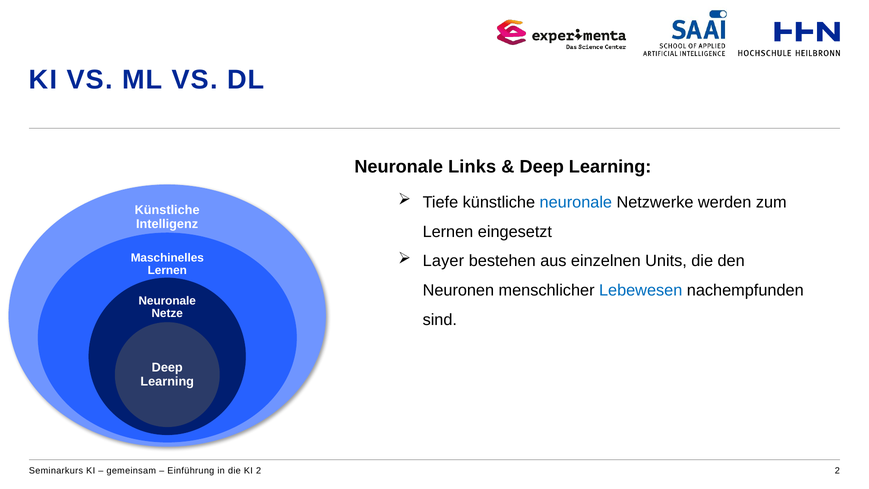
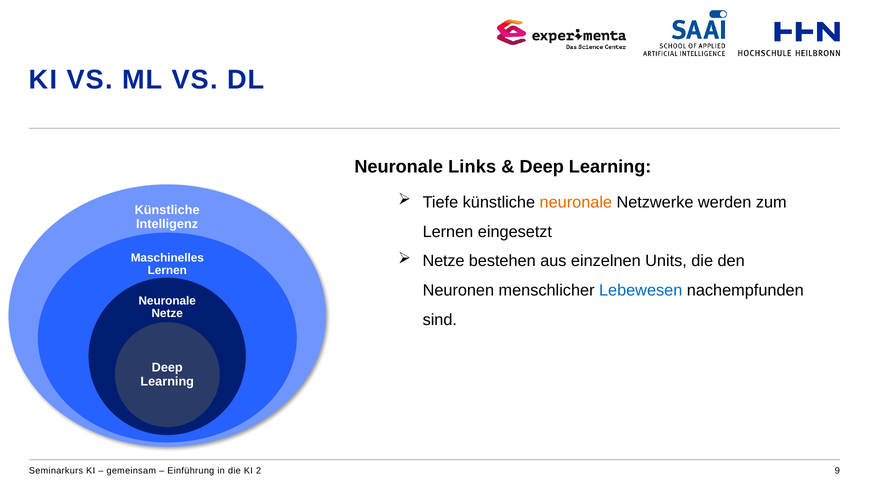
neuronale at (576, 202) colour: blue -> orange
Layer at (443, 261): Layer -> Netze
2 2: 2 -> 9
